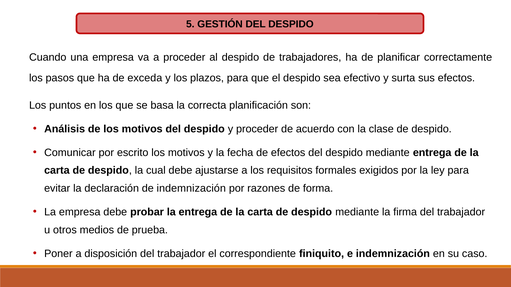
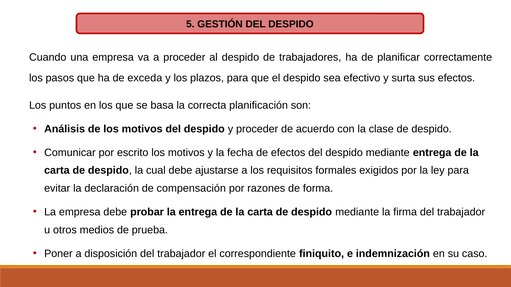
de indemnización: indemnización -> compensación
